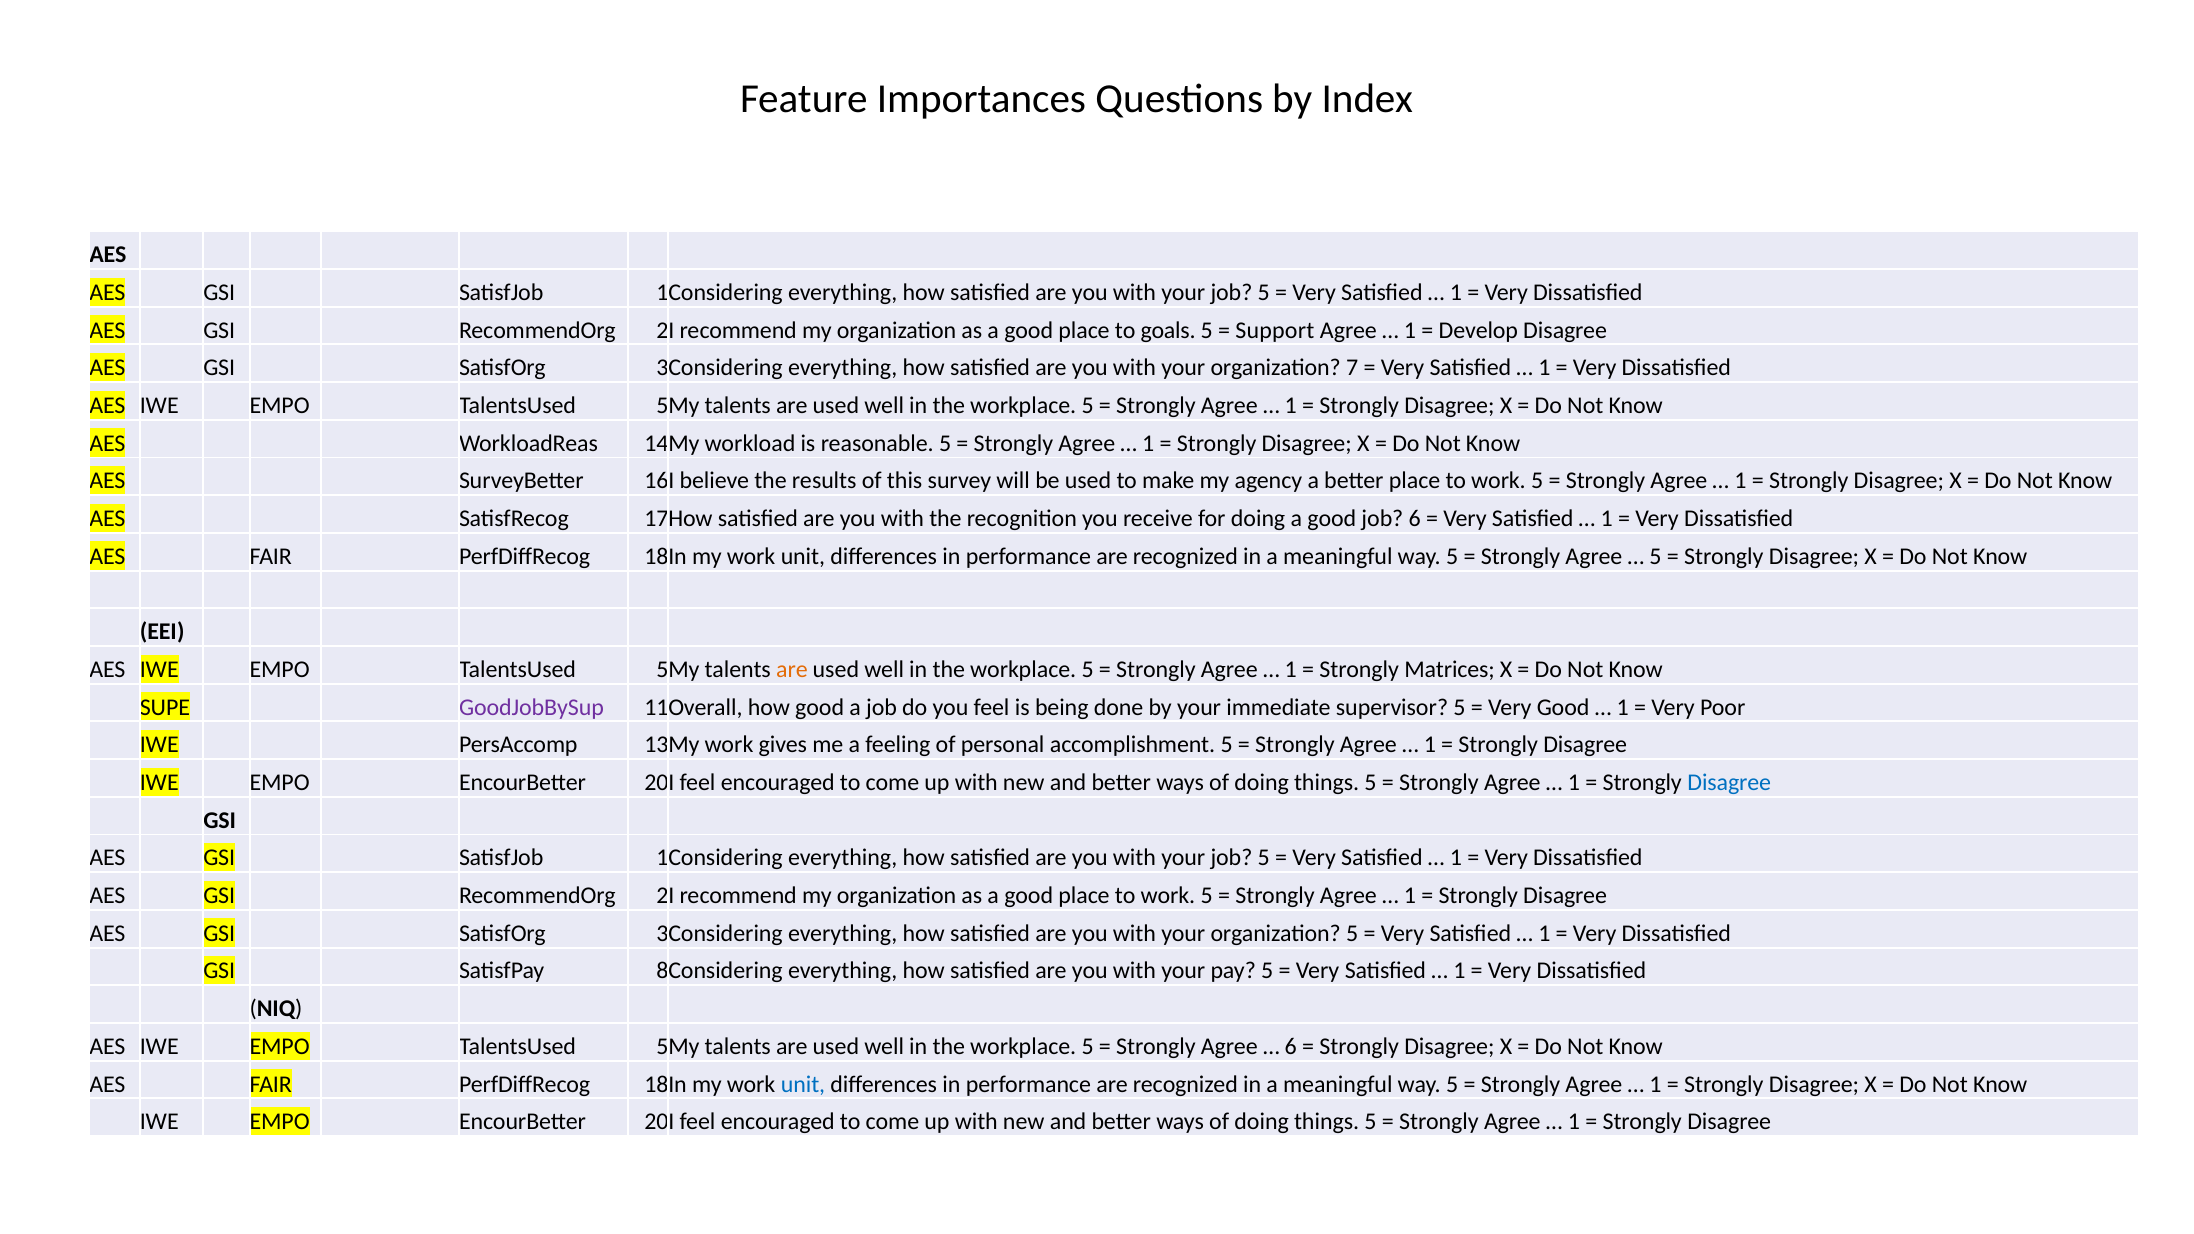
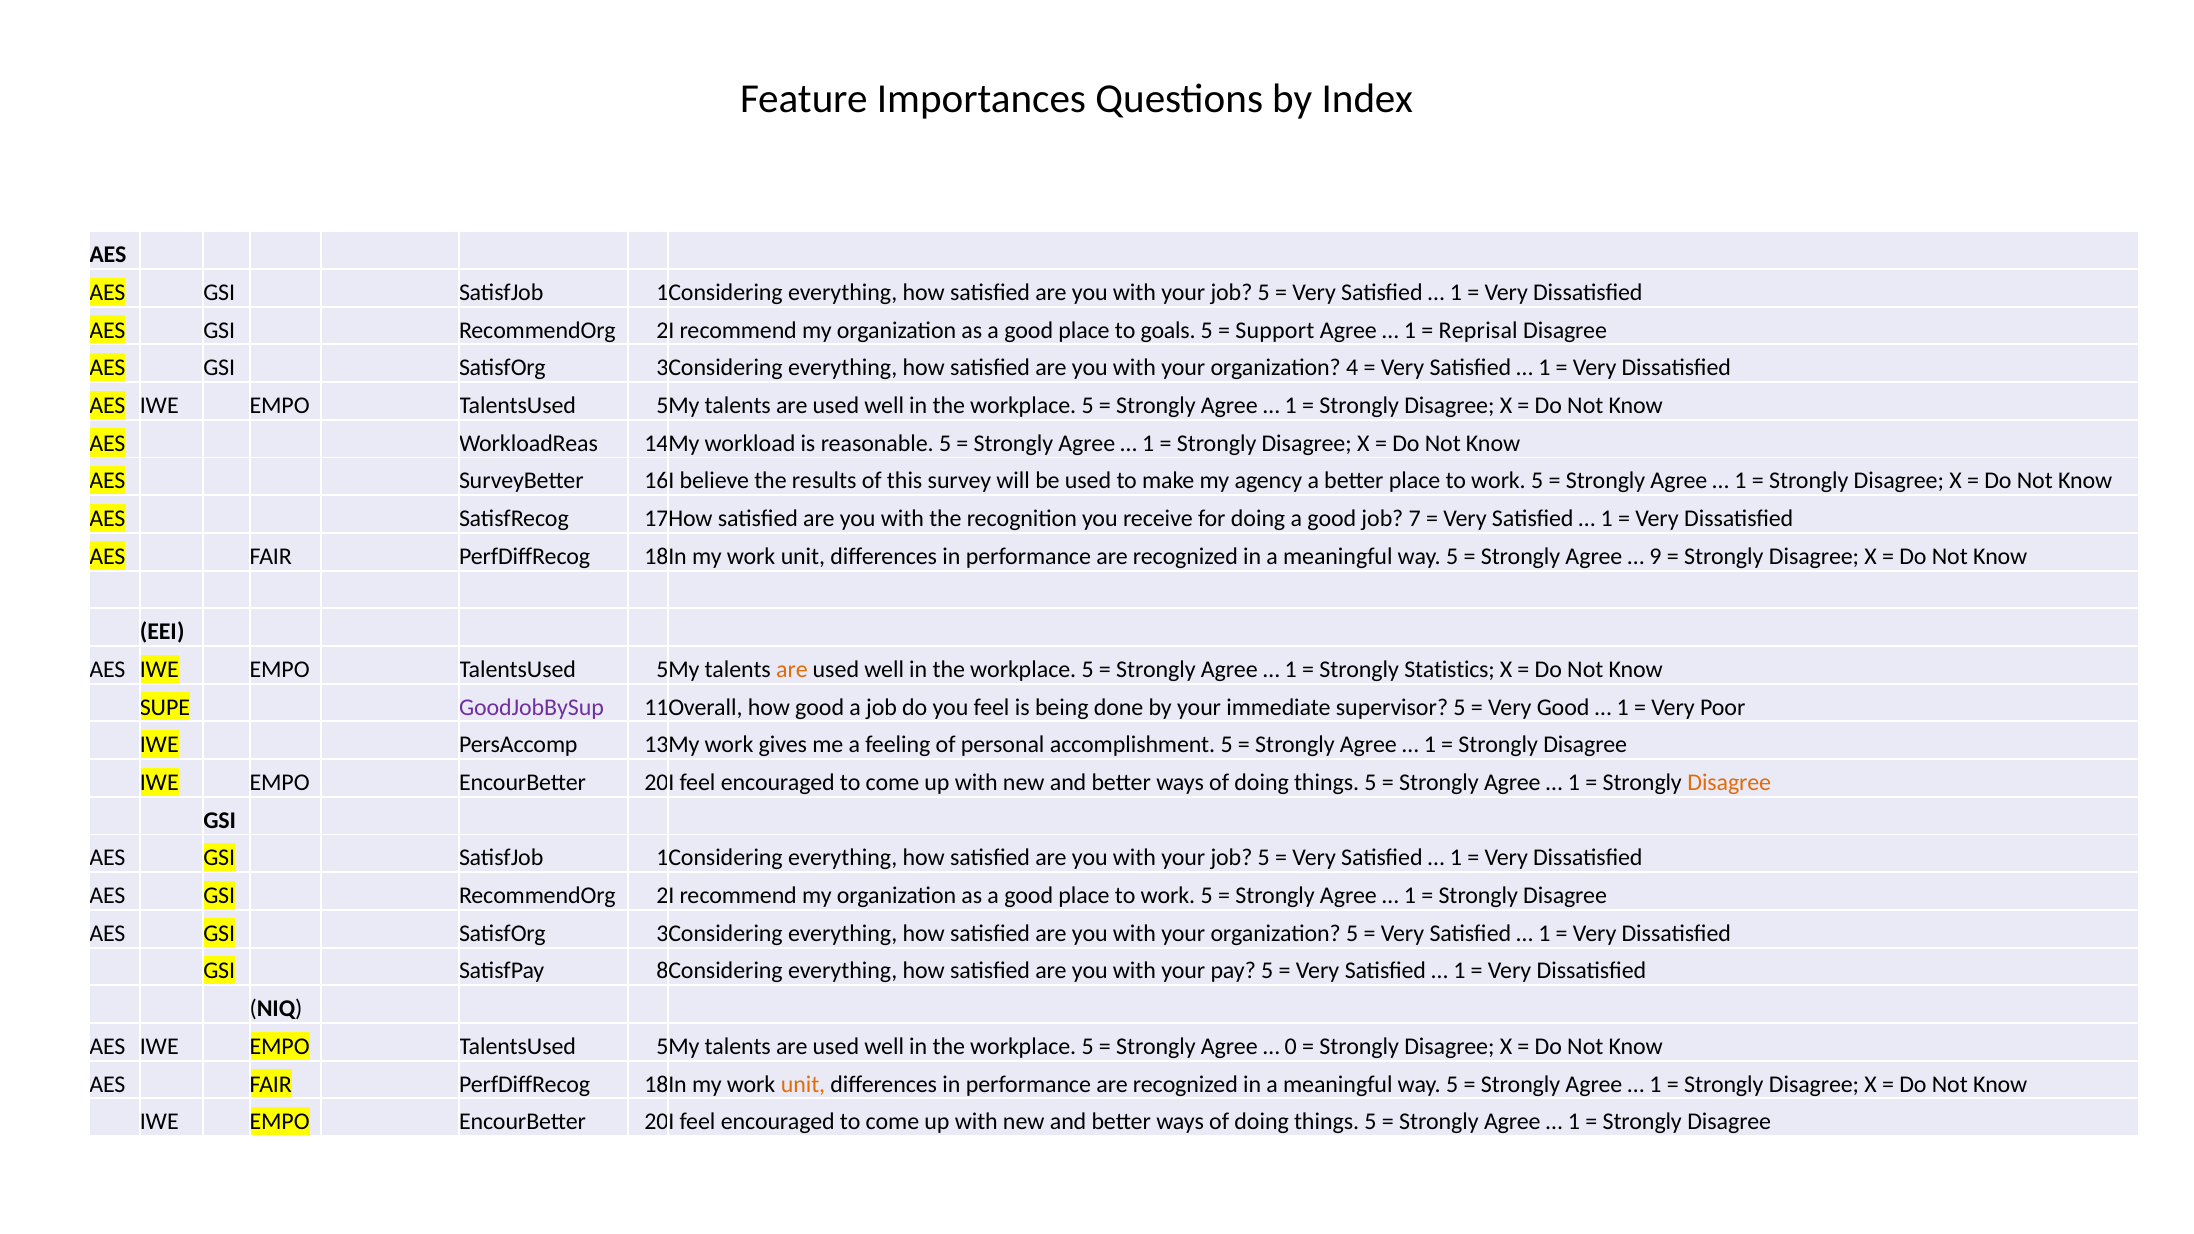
Develop: Develop -> Reprisal
7: 7 -> 4
job 6: 6 -> 7
5 at (1656, 556): 5 -> 9
Matrices: Matrices -> Statistics
Disagree at (1729, 783) colour: blue -> orange
6 at (1291, 1047): 6 -> 0
unit at (803, 1084) colour: blue -> orange
